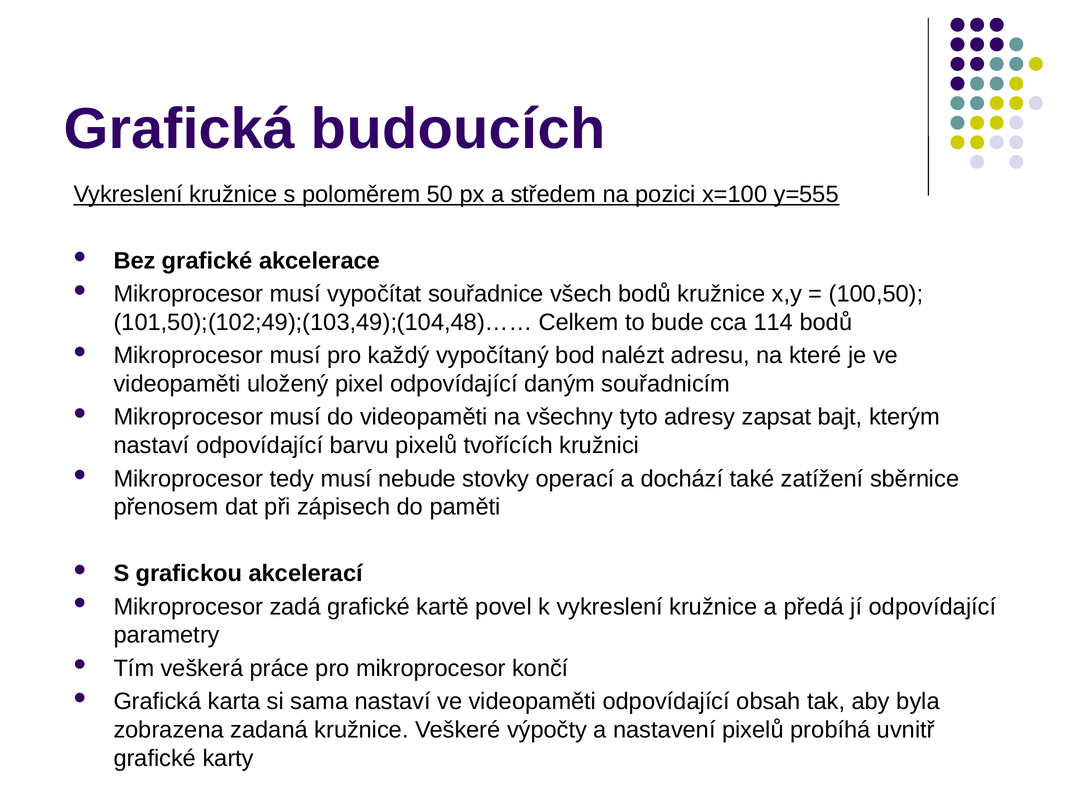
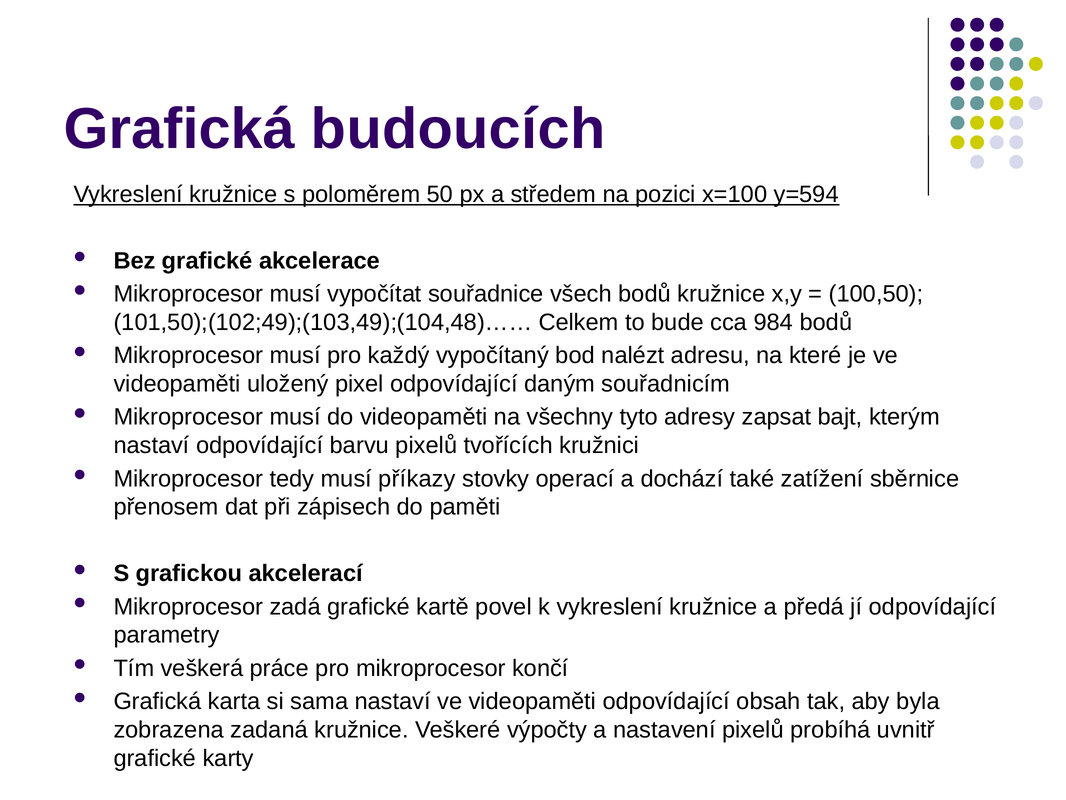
y=555: y=555 -> y=594
114: 114 -> 984
nebude: nebude -> příkazy
